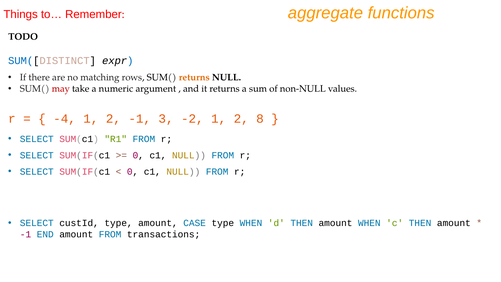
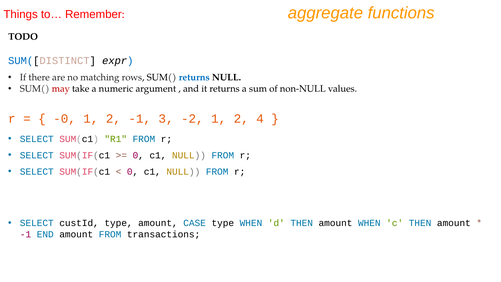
returns at (194, 77) colour: orange -> blue
-4: -4 -> -0
8: 8 -> 4
